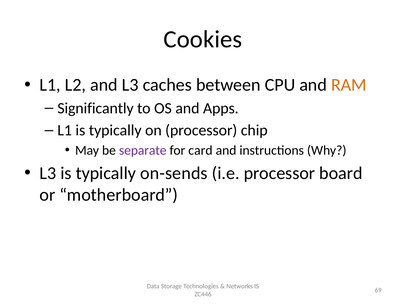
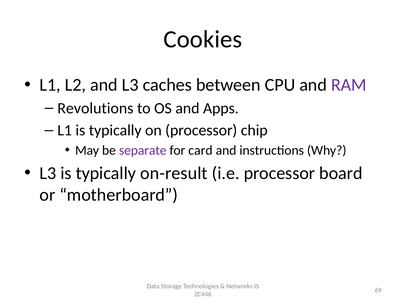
RAM colour: orange -> purple
Significantly: Significantly -> Revolutions
on-sends: on-sends -> on-result
